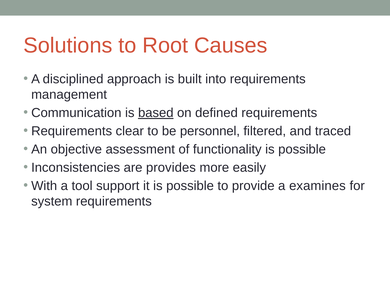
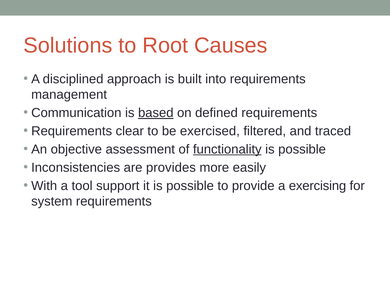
personnel: personnel -> exercised
functionality underline: none -> present
examines: examines -> exercising
